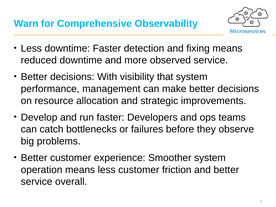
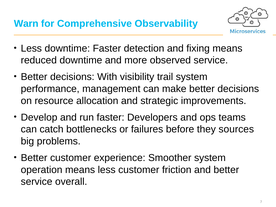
that: that -> trail
observe: observe -> sources
